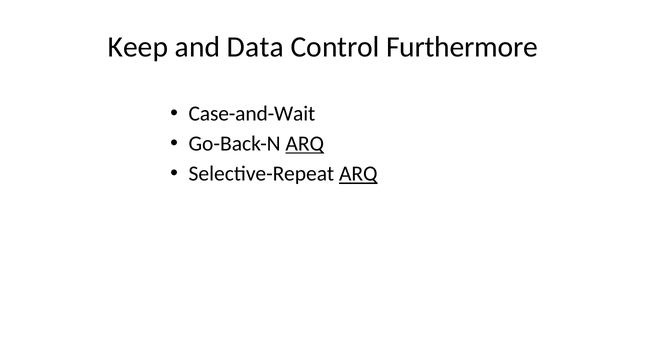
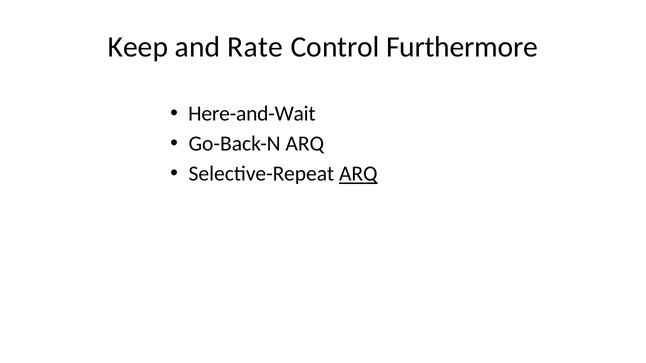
Data: Data -> Rate
Case-and-Wait: Case-and-Wait -> Here-and-Wait
ARQ at (305, 144) underline: present -> none
